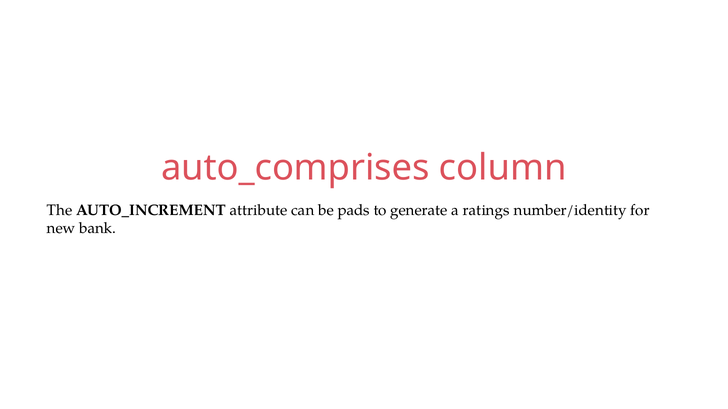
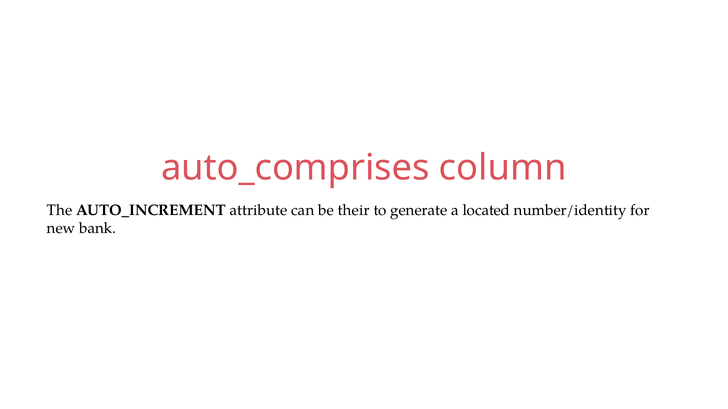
pads: pads -> their
ratings: ratings -> located
